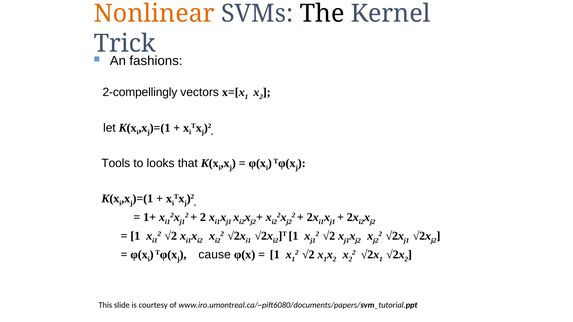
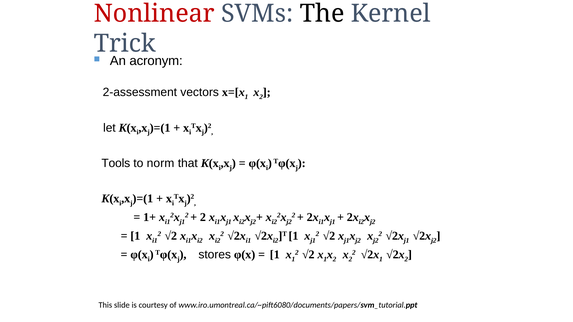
Nonlinear colour: orange -> red
fashions: fashions -> acronym
2-compellingly: 2-compellingly -> 2-assessment
looks: looks -> norm
cause: cause -> stores
